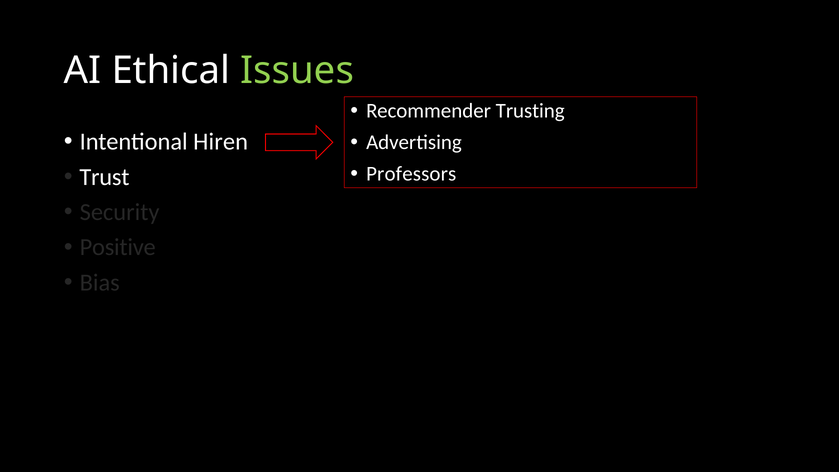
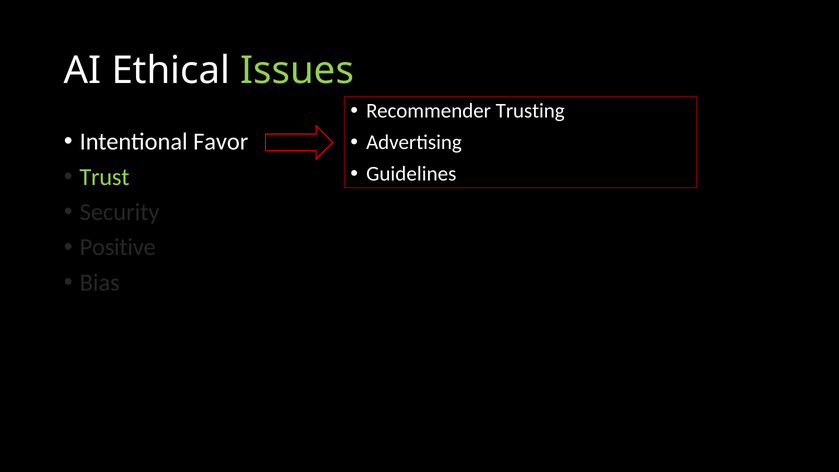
Hiren: Hiren -> Favor
Professors: Professors -> Guidelines
Trust colour: white -> light green
